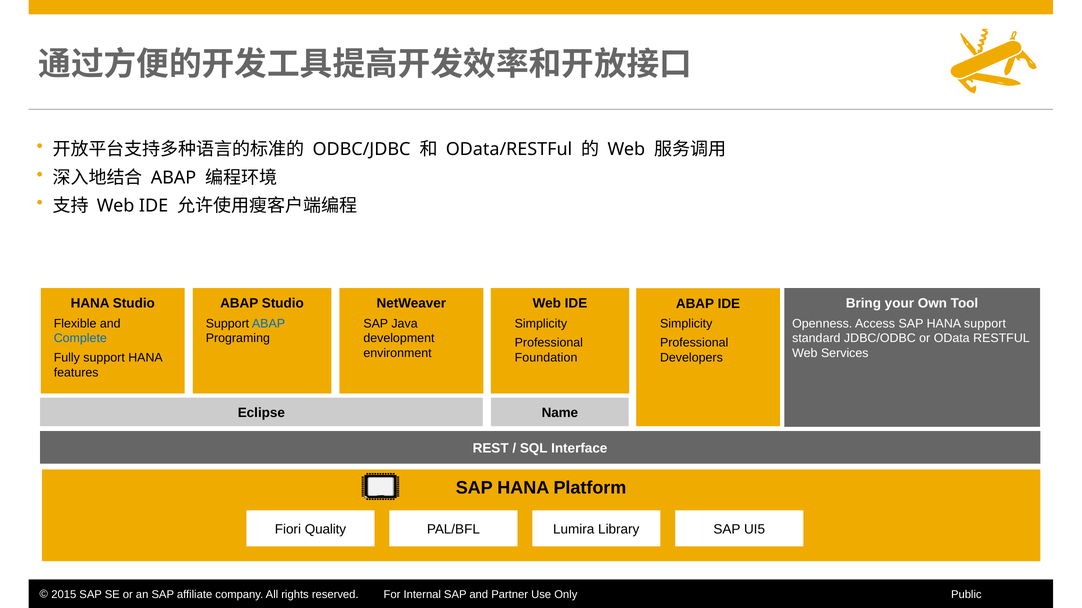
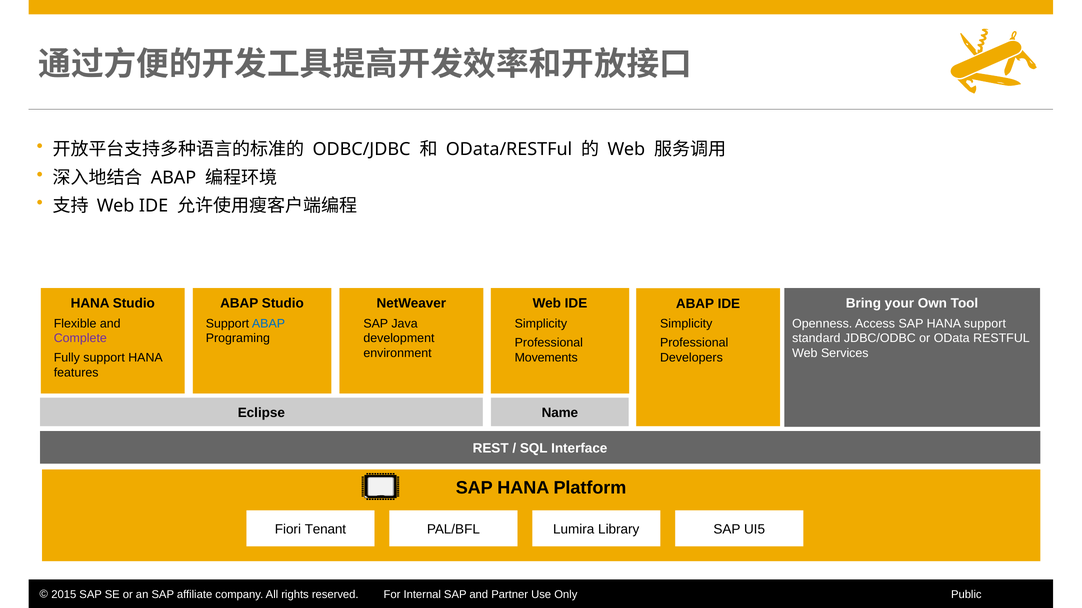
Complete colour: blue -> purple
Foundation: Foundation -> Movements
Quality: Quality -> Tenant
